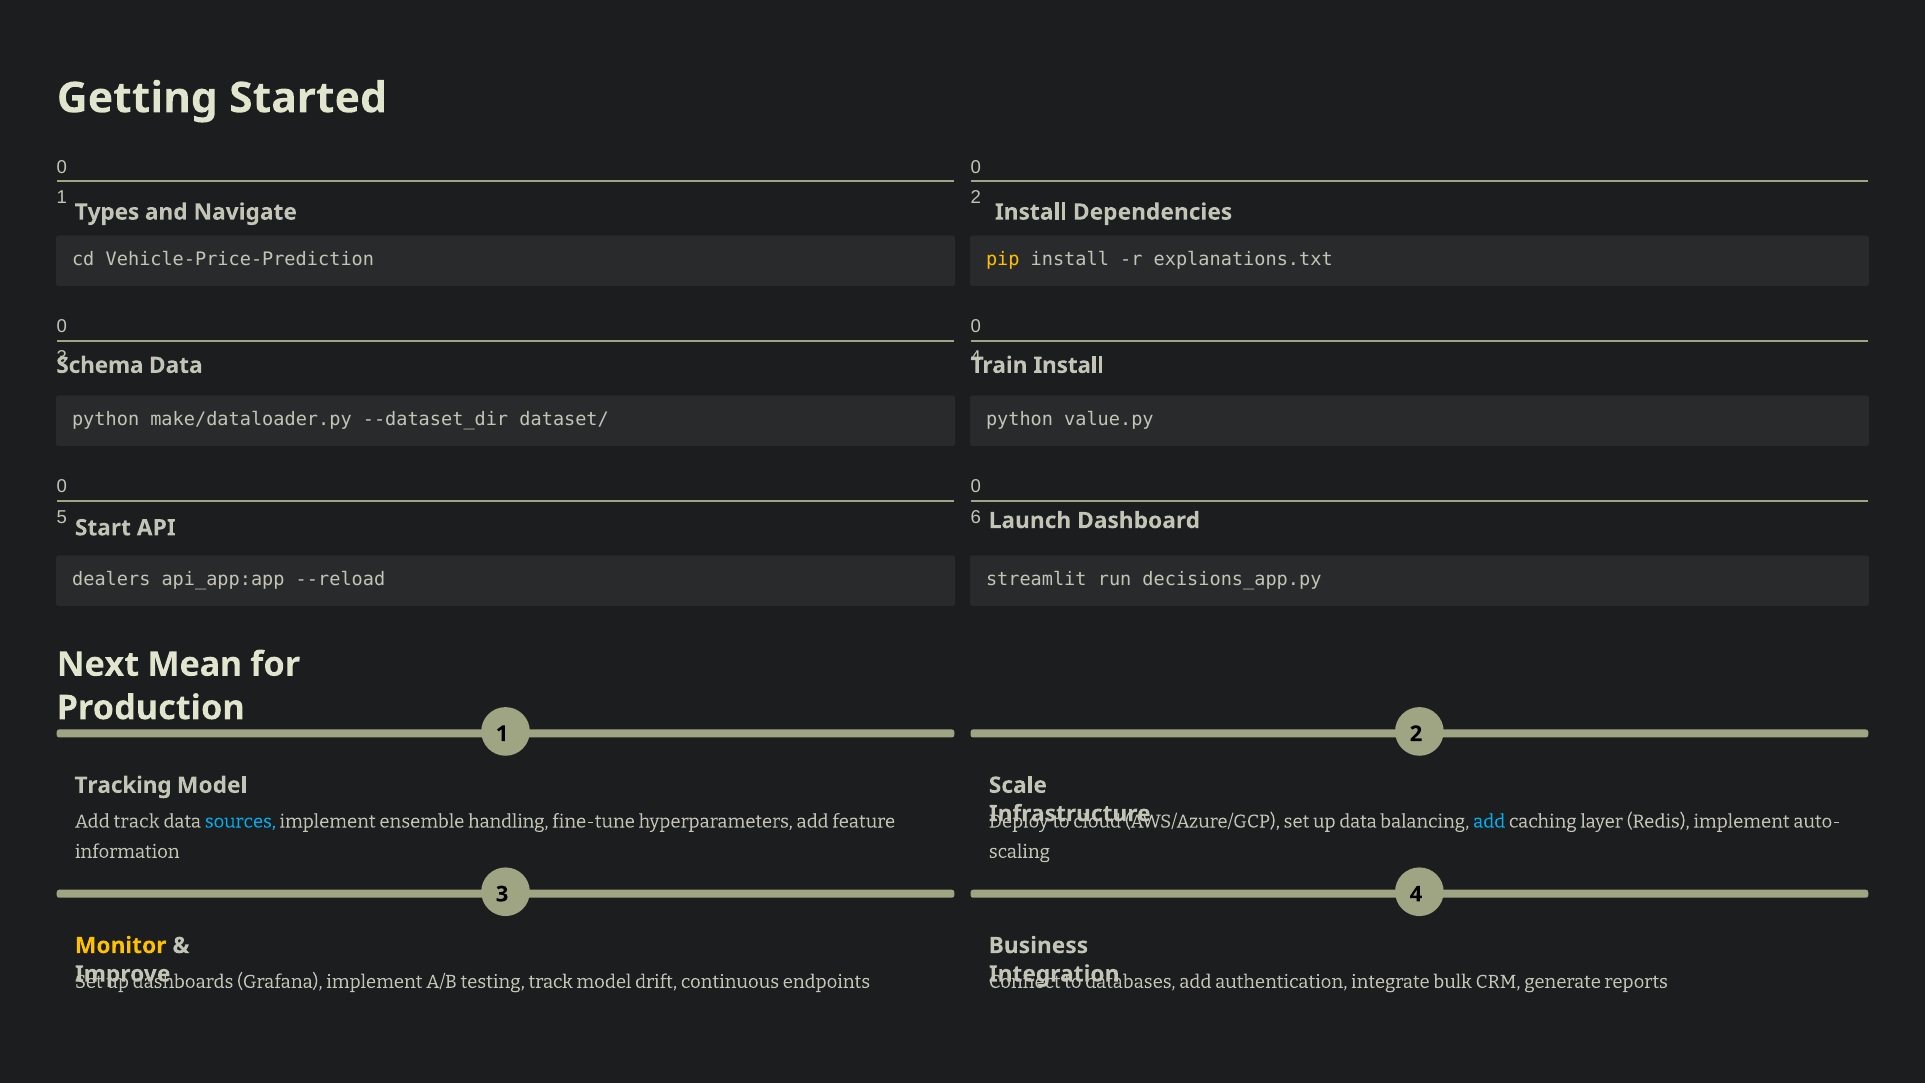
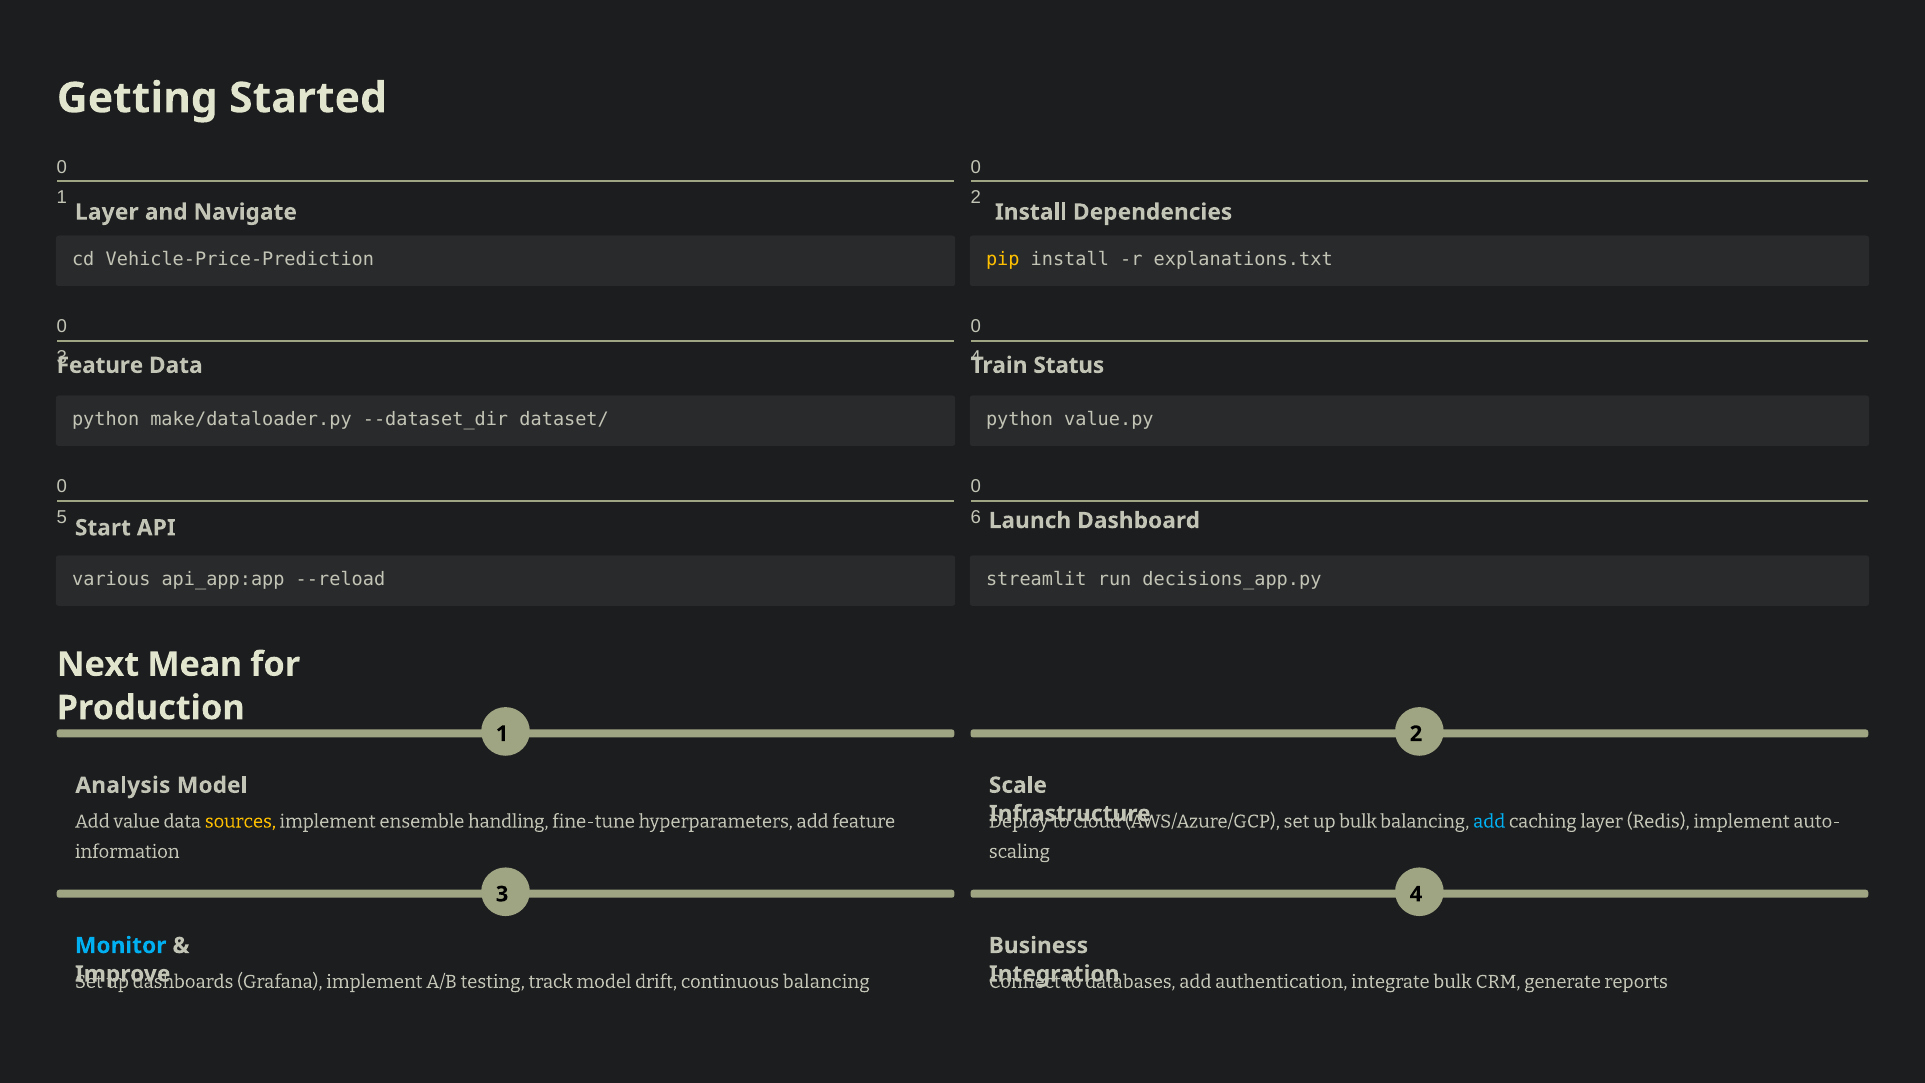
Types at (107, 212): Types -> Layer
Schema at (100, 365): Schema -> Feature
Train Install: Install -> Status
dealers: dealers -> various
Tracking: Tracking -> Analysis
Add track: track -> value
sources colour: light blue -> yellow
up data: data -> bulk
Monitor colour: yellow -> light blue
continuous endpoints: endpoints -> balancing
